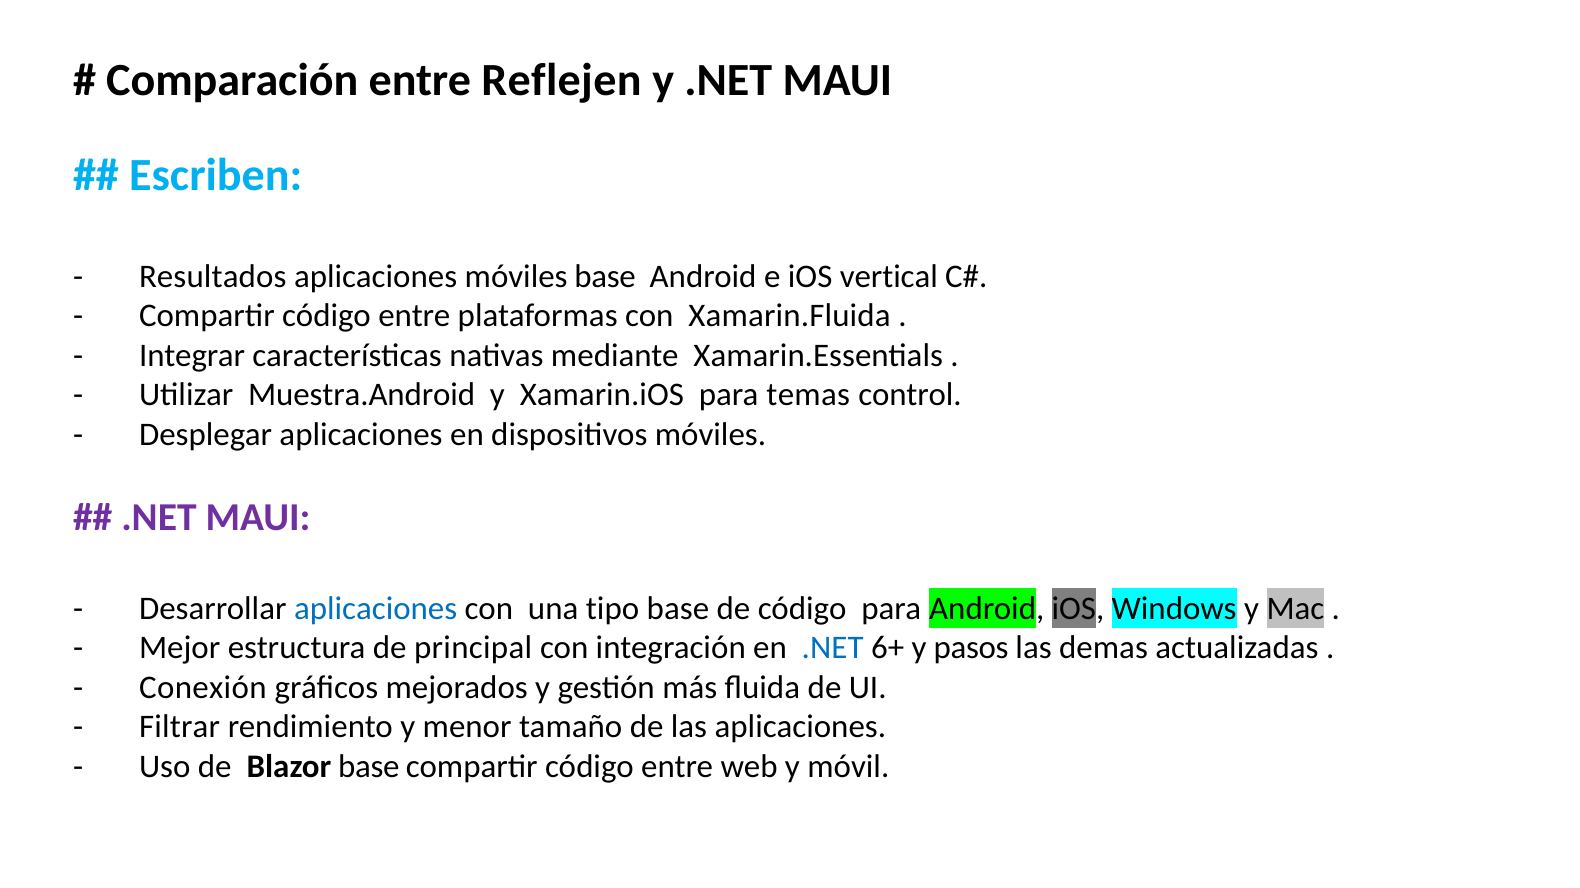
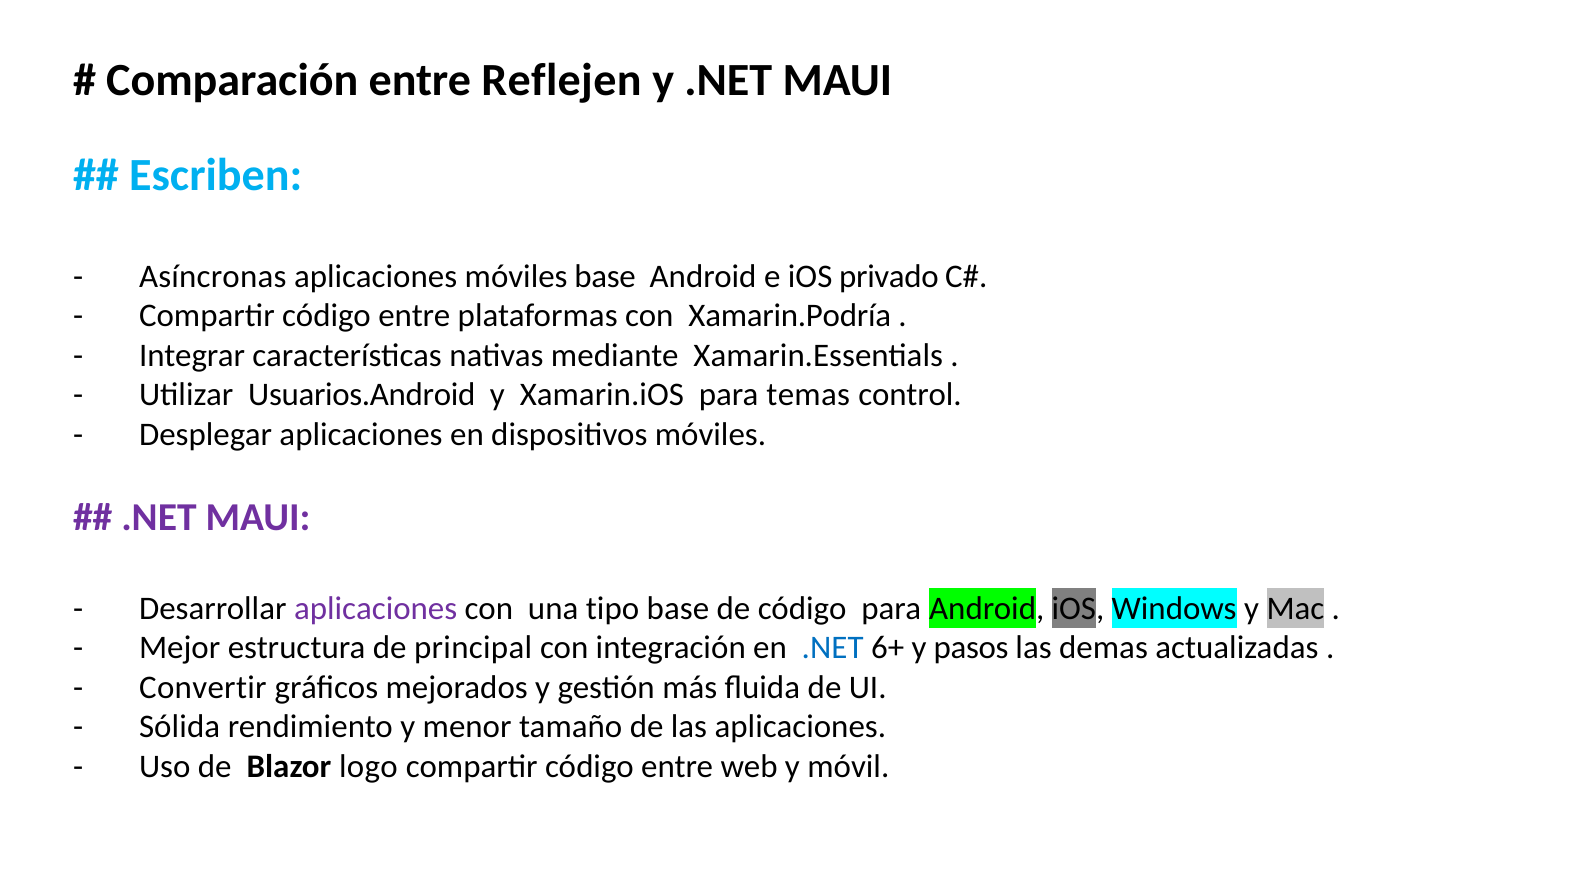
Resultados: Resultados -> Asíncronas
vertical: vertical -> privado
Xamarin.Fluida: Xamarin.Fluida -> Xamarin.Podría
Muestra.Android: Muestra.Android -> Usuarios.Android
aplicaciones at (376, 609) colour: blue -> purple
Conexión: Conexión -> Convertir
Filtrar: Filtrar -> Sólida
Blazor base: base -> logo
